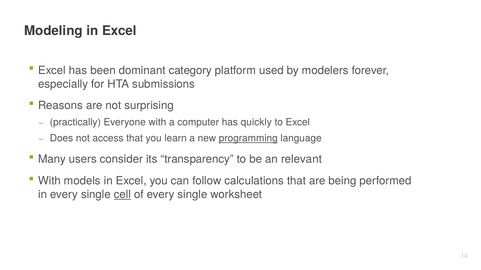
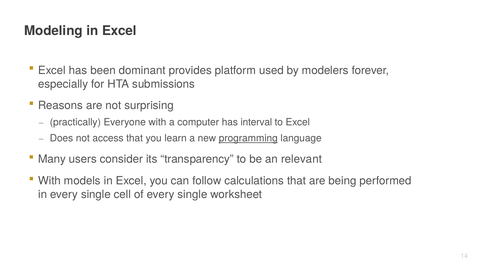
category: category -> provides
quickly: quickly -> interval
cell underline: present -> none
